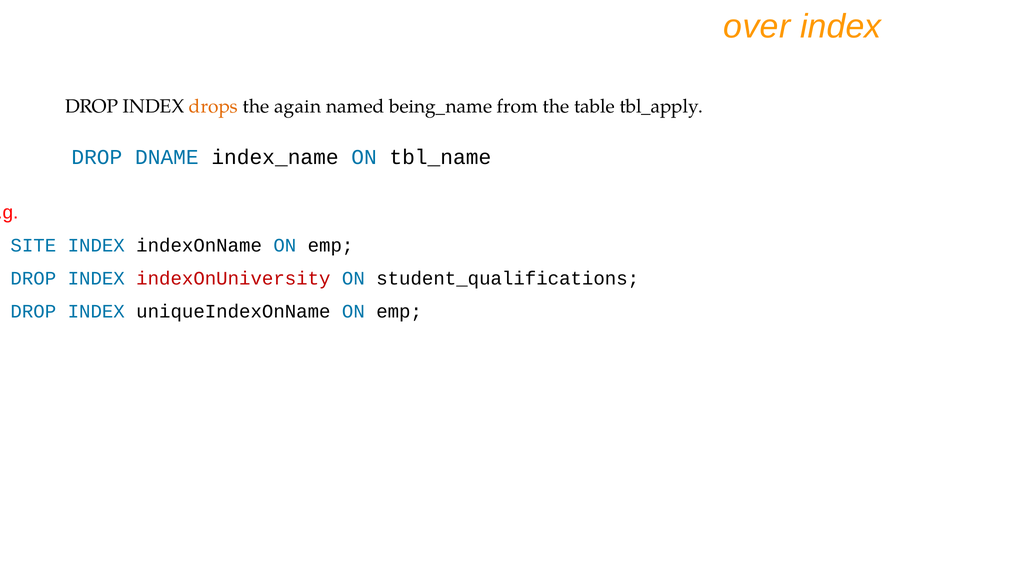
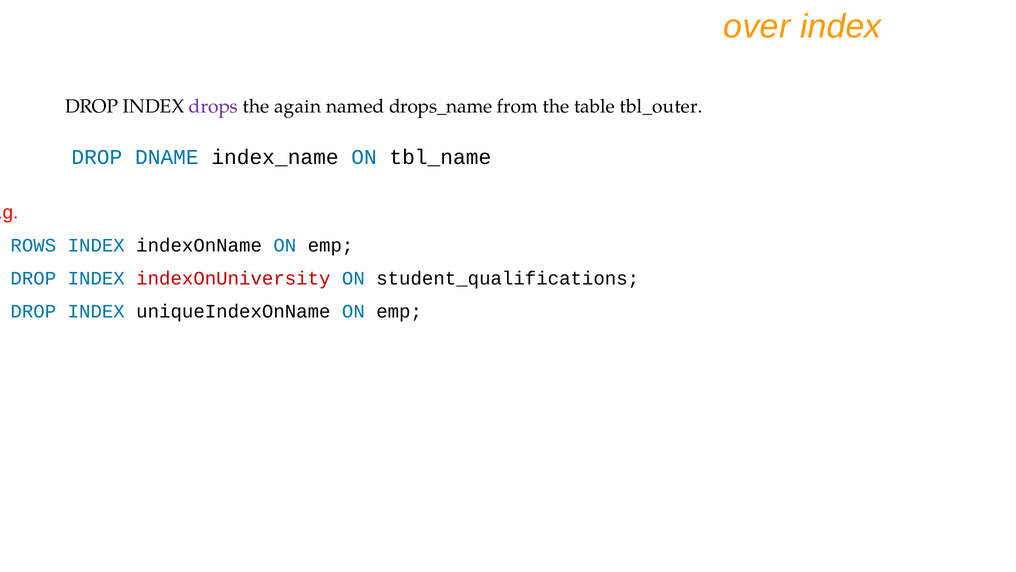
drops colour: orange -> purple
being_name: being_name -> drops_name
tbl_apply: tbl_apply -> tbl_outer
SITE: SITE -> ROWS
